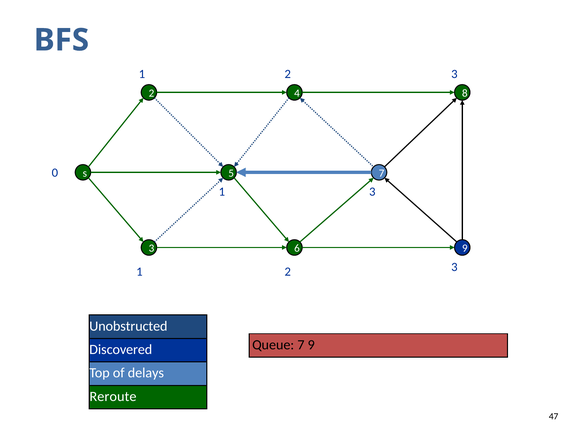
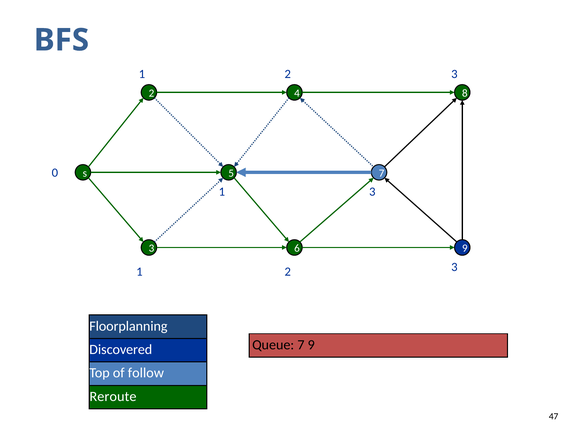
Unobstructed: Unobstructed -> Floorplanning
delays: delays -> follow
